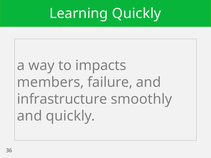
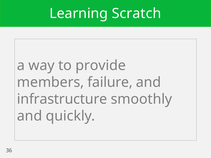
Learning Quickly: Quickly -> Scratch
impacts: impacts -> provide
